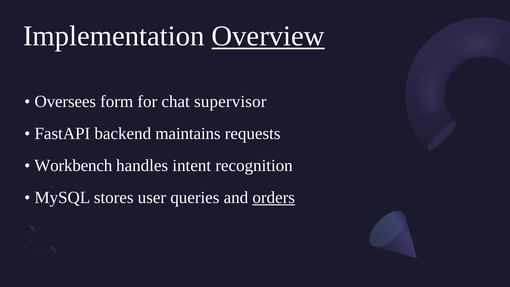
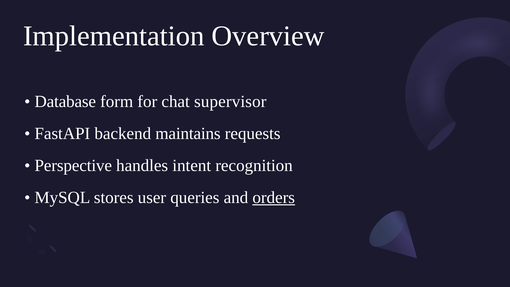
Overview underline: present -> none
Oversees: Oversees -> Database
Workbench: Workbench -> Perspective
